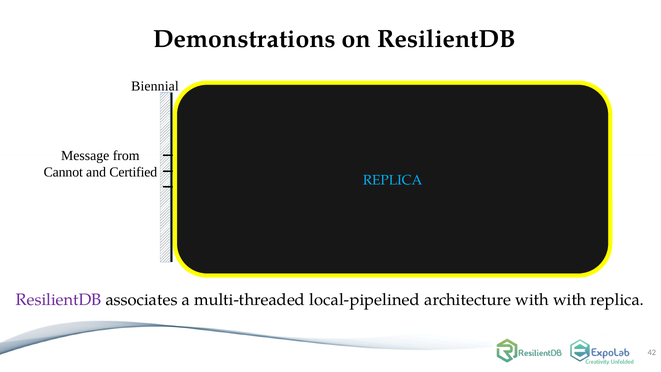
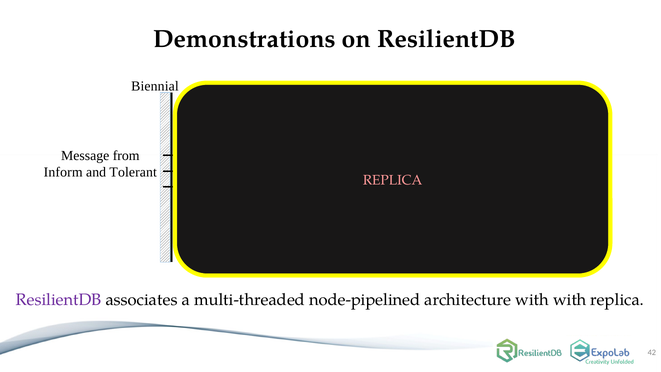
Cannot: Cannot -> Inform
Certified: Certified -> Tolerant
REPLICA at (393, 180) colour: light blue -> pink
local-pipelined: local-pipelined -> node-pipelined
